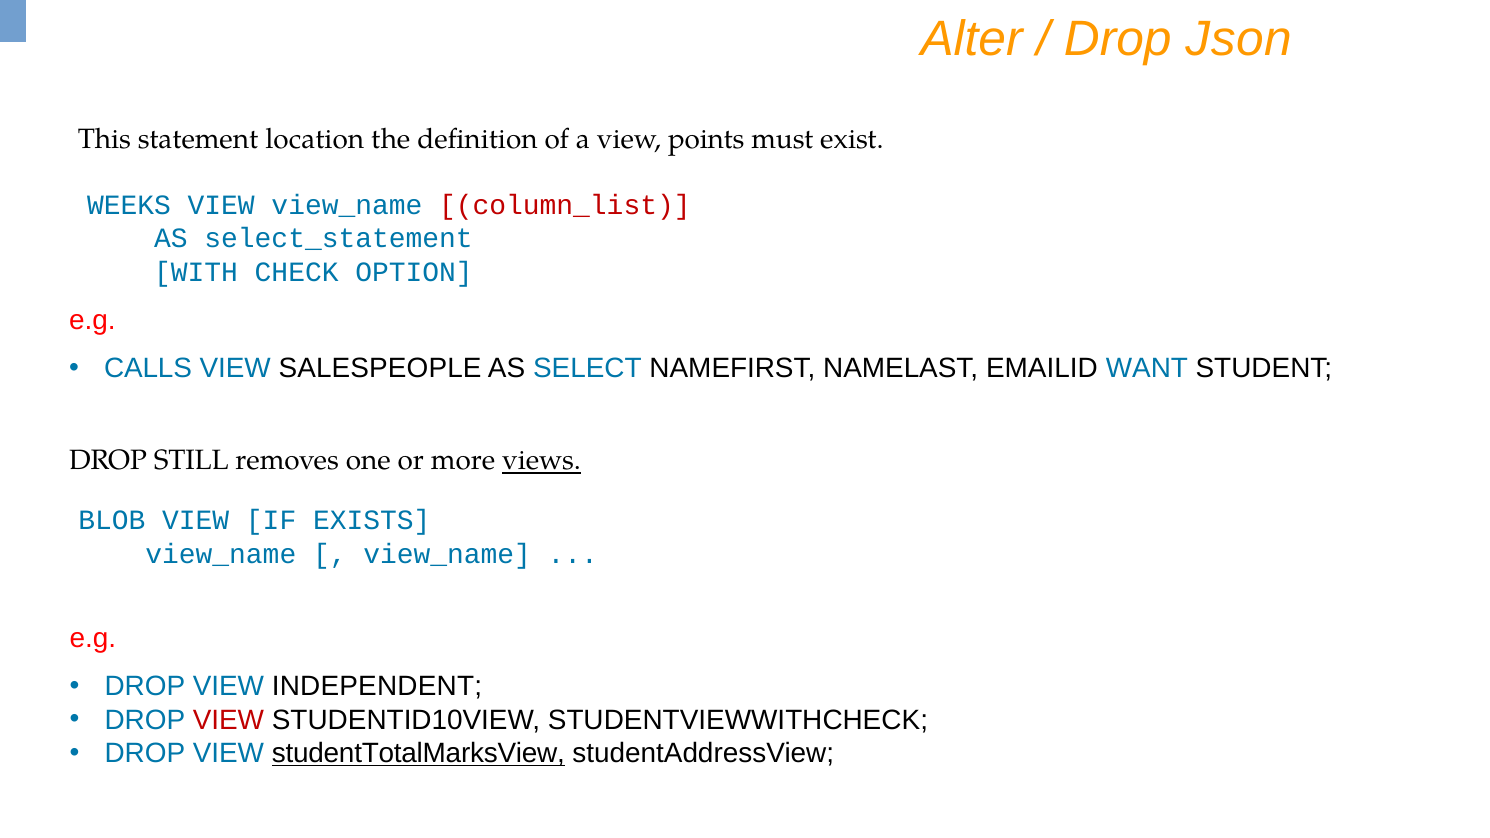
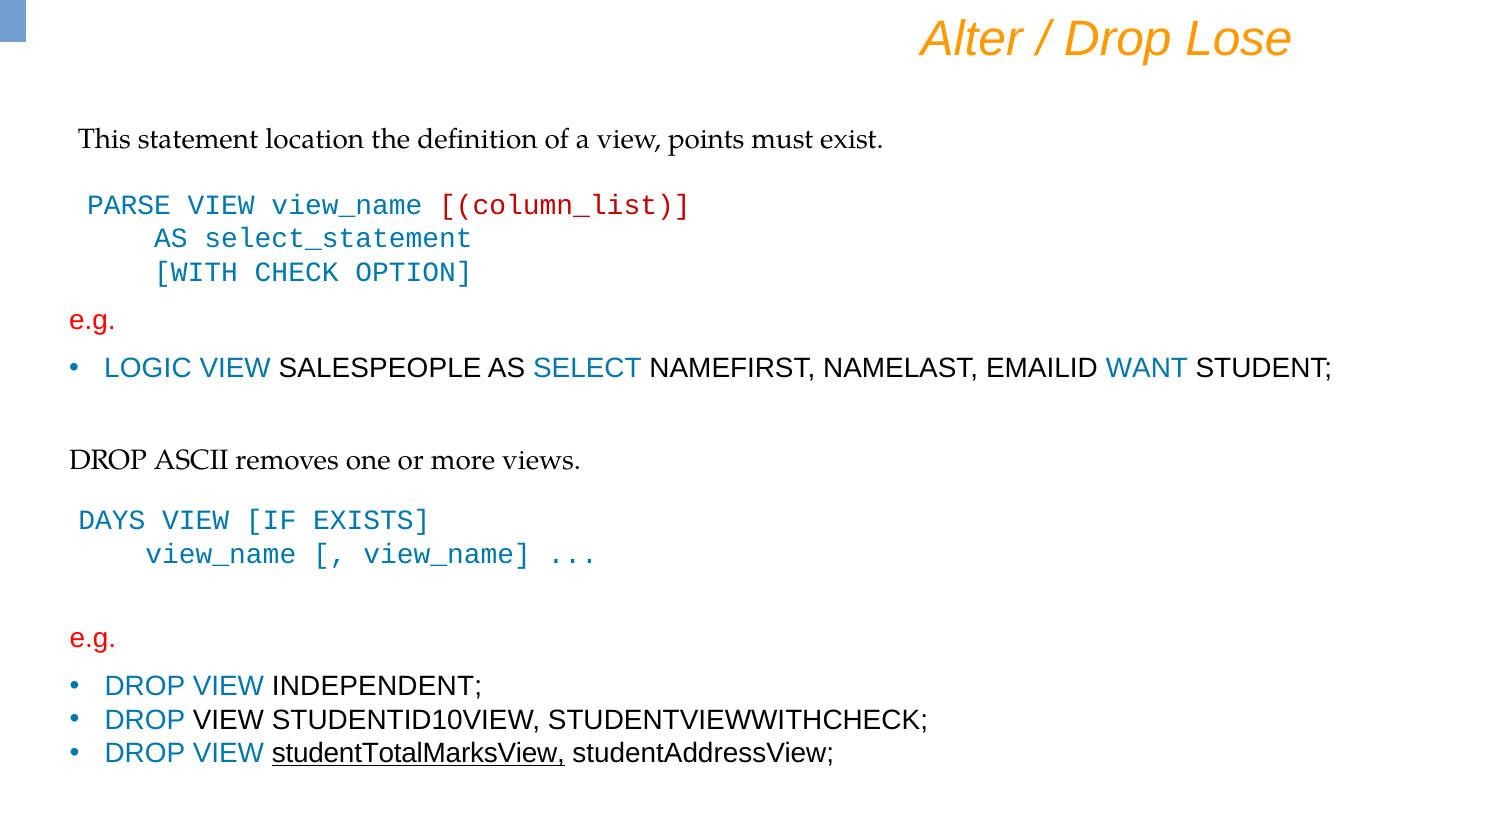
Json: Json -> Lose
WEEKS: WEEKS -> PARSE
CALLS: CALLS -> LOGIC
STILL: STILL -> ASCII
views underline: present -> none
BLOB: BLOB -> DAYS
VIEW at (228, 720) colour: red -> black
